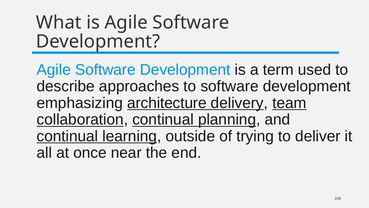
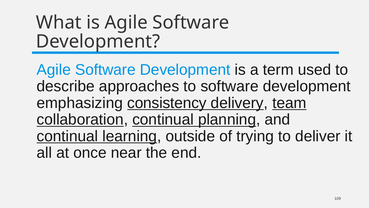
architecture: architecture -> consistency
